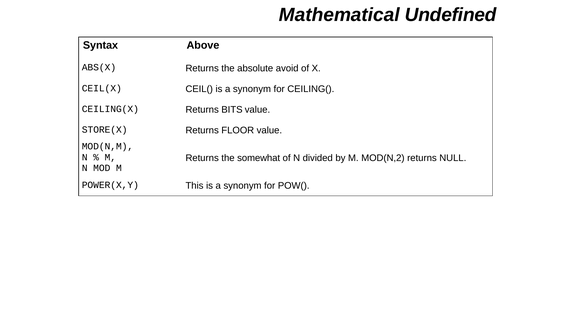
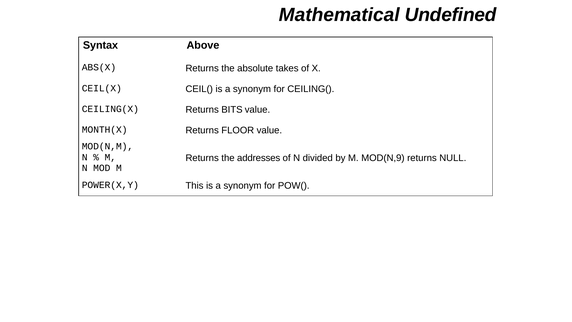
avoid: avoid -> takes
STORE(X: STORE(X -> MONTH(X
somewhat: somewhat -> addresses
MOD(N,2: MOD(N,2 -> MOD(N,9
